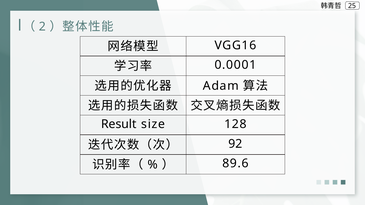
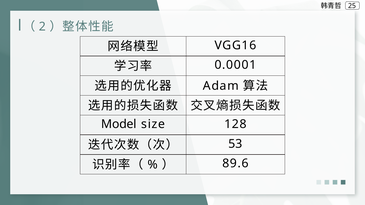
Result: Result -> Model
92: 92 -> 53
